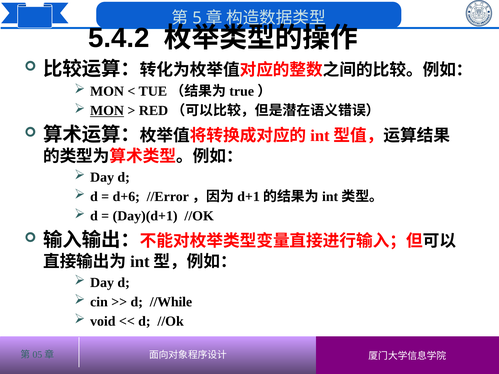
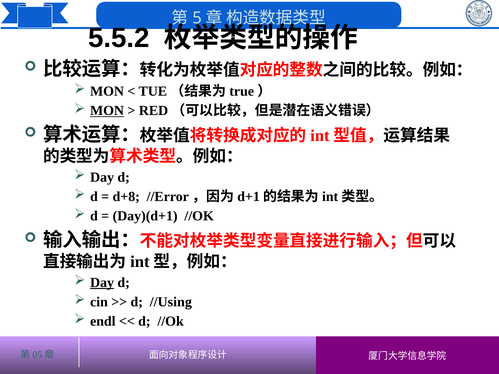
5.4.2: 5.4.2 -> 5.5.2
d+6: d+6 -> d+8
Day at (102, 283) underline: none -> present
//While: //While -> //Using
void: void -> endl
